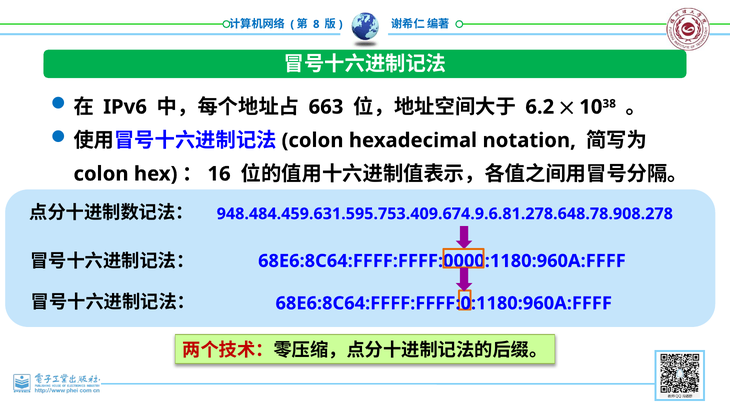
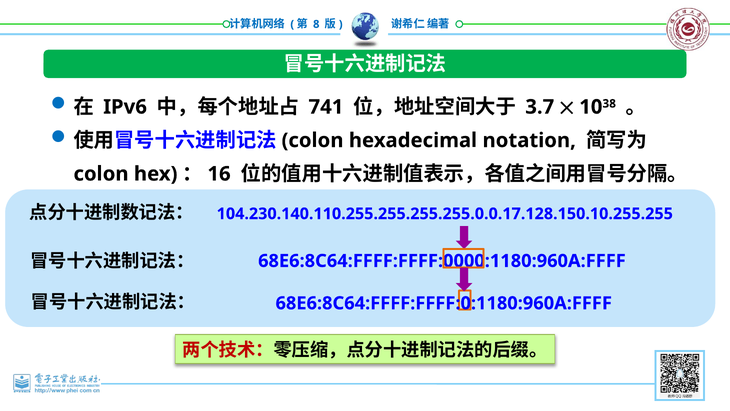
663: 663 -> 741
6.2: 6.2 -> 3.7
948.484.459.631.595.753.409.674.9.6.81.278.648.78.908.278: 948.484.459.631.595.753.409.674.9.6.81.278.648.78.908.278 -> 104.230.140.110.255.255.255.255.0.0.17.128.150.10.255.255
